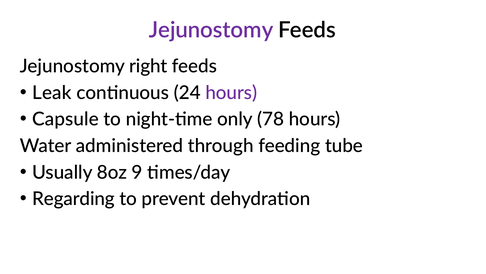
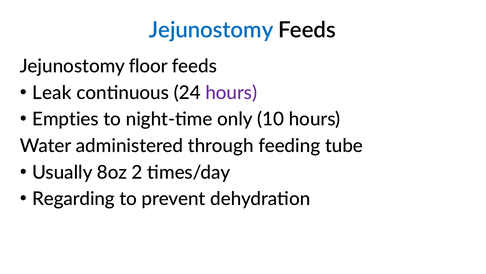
Jejunostomy at (211, 30) colour: purple -> blue
right: right -> floor
Capsule: Capsule -> Empties
78: 78 -> 10
9: 9 -> 2
